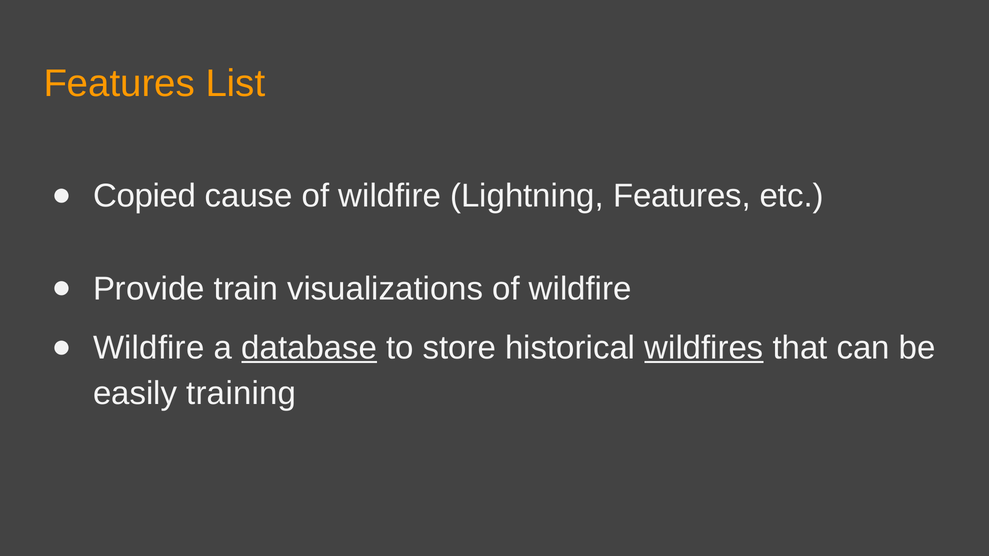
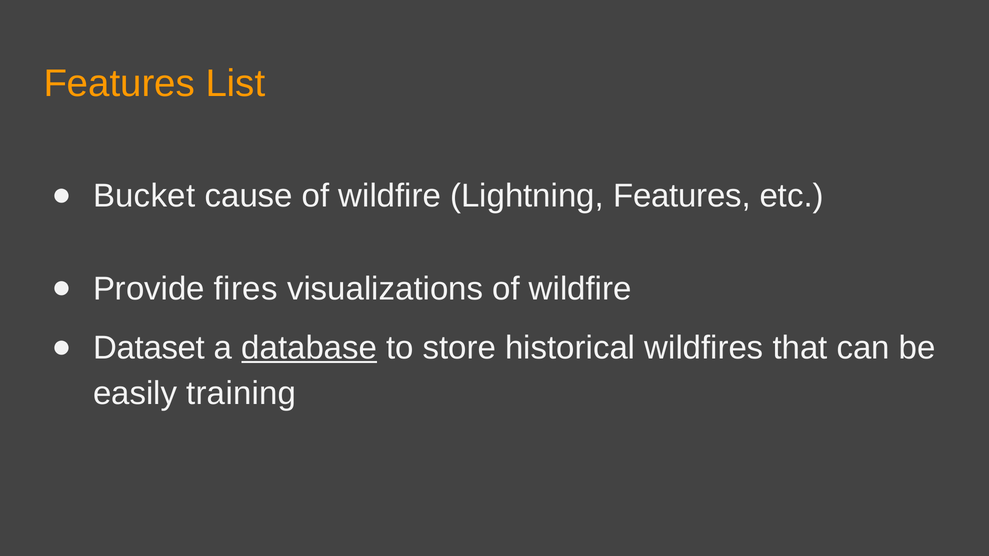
Copied: Copied -> Bucket
train: train -> fires
Wildfire at (149, 348): Wildfire -> Dataset
wildfires underline: present -> none
